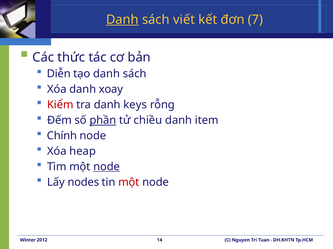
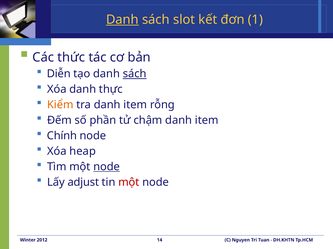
viết: viết -> slot
7: 7 -> 1
sách at (135, 74) underline: none -> present
xoay: xoay -> thực
Kiểm colour: red -> orange
tra danh keys: keys -> item
phần underline: present -> none
chiều: chiều -> chậm
nodes: nodes -> adjust
